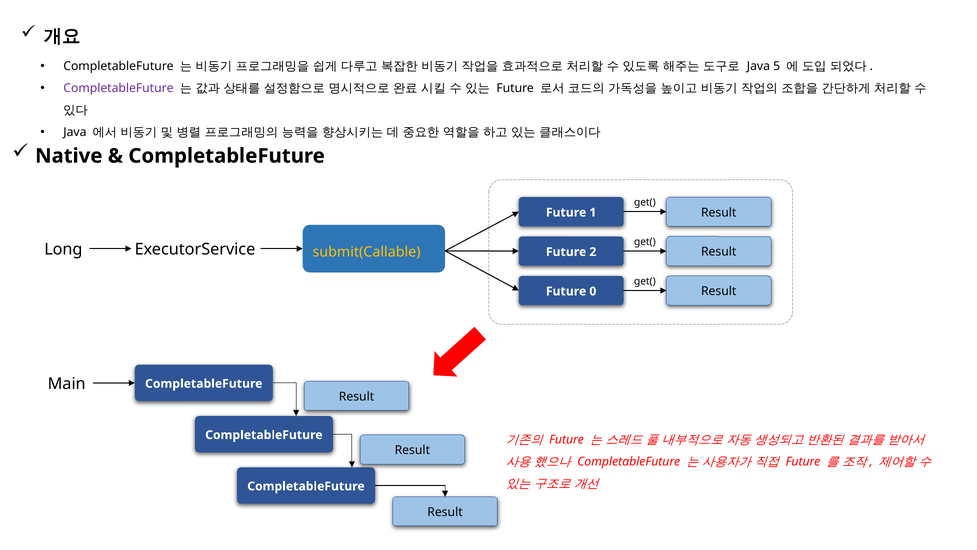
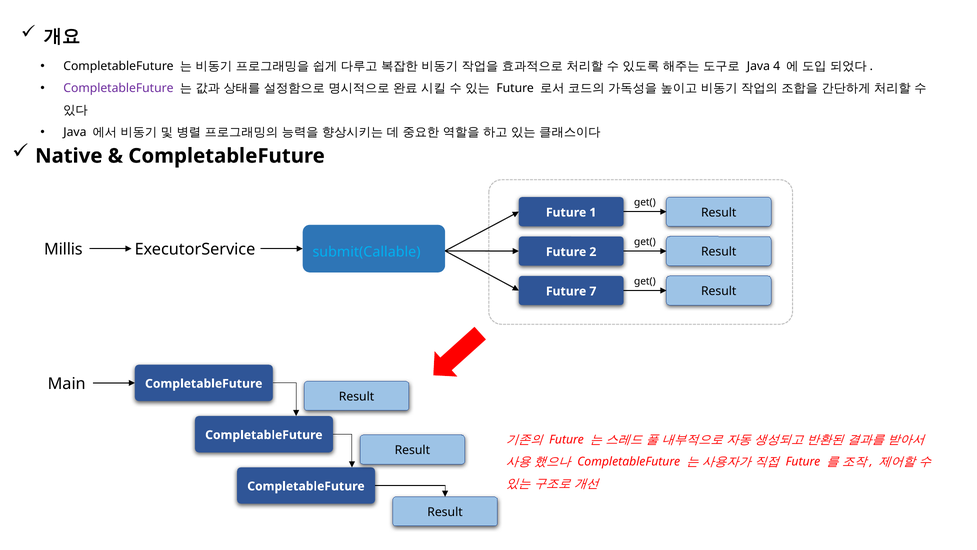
5: 5 -> 4
Long: Long -> Millis
submit(Callable colour: yellow -> light blue
0: 0 -> 7
